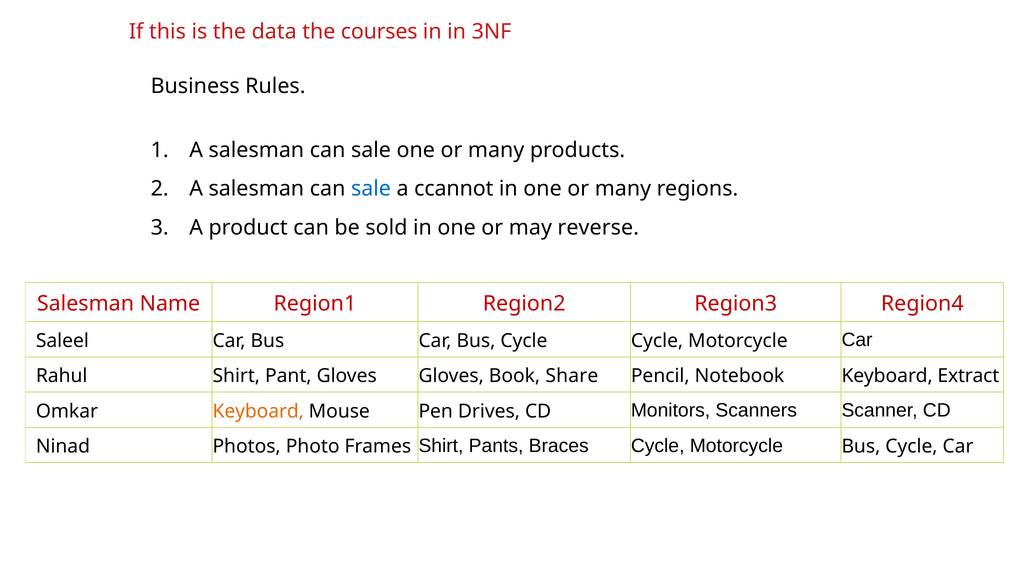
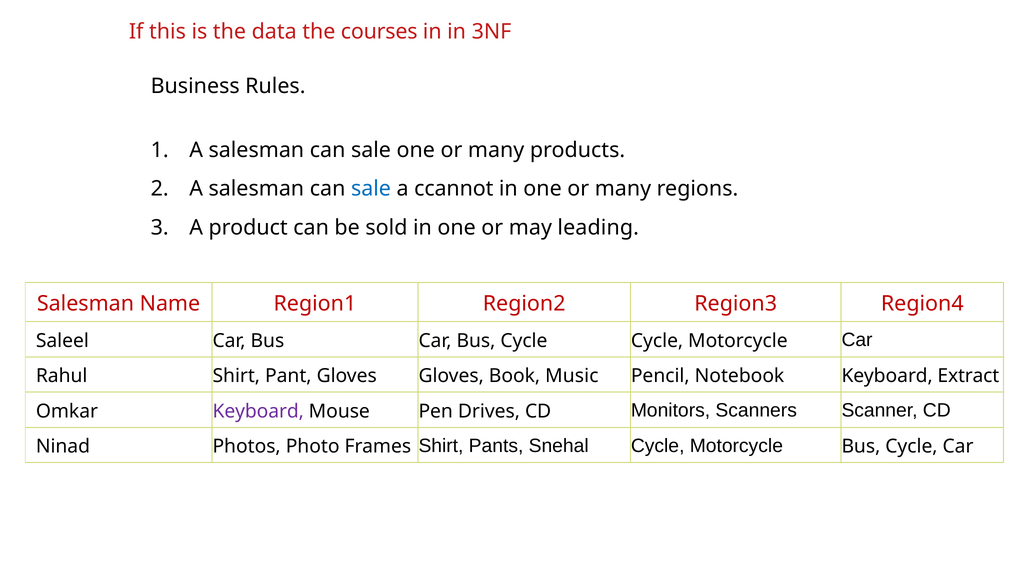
reverse: reverse -> leading
Share: Share -> Music
Keyboard at (258, 411) colour: orange -> purple
Braces: Braces -> Snehal
